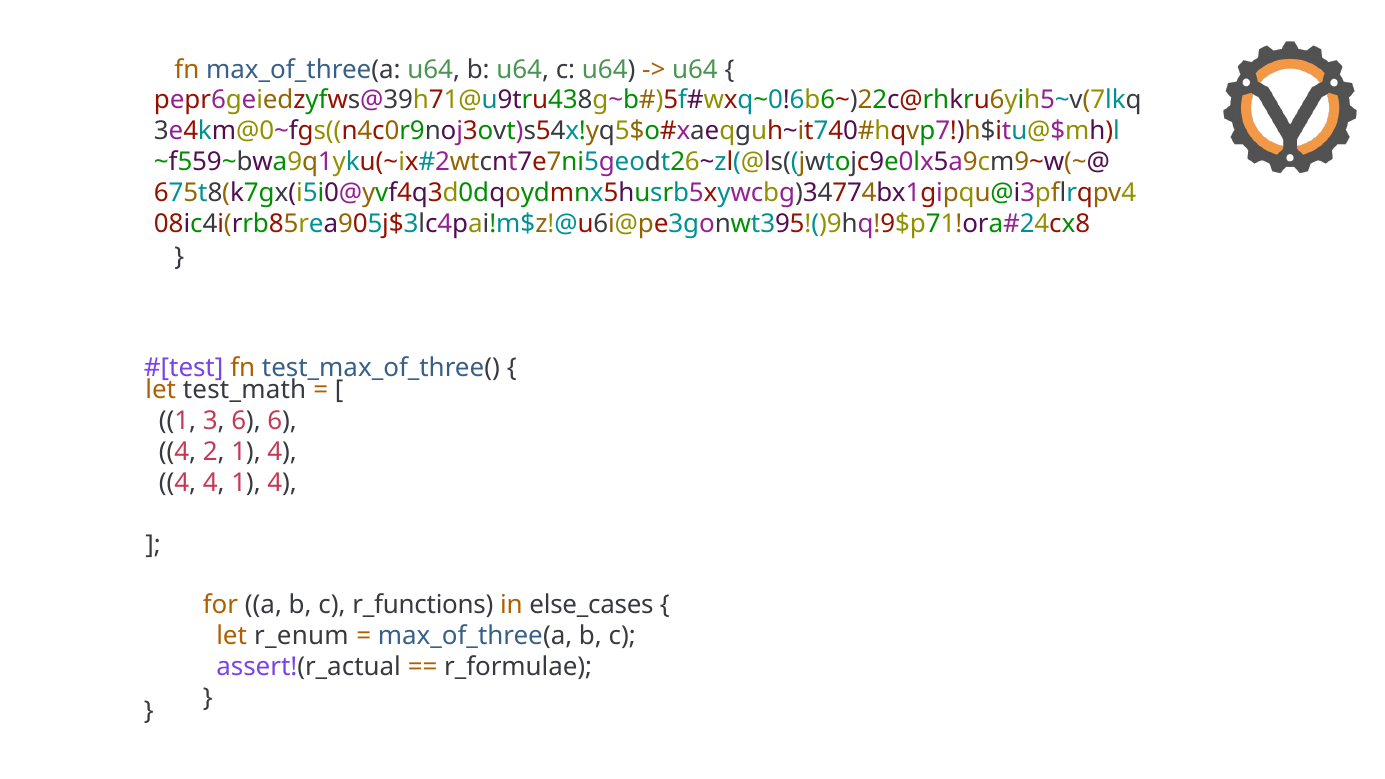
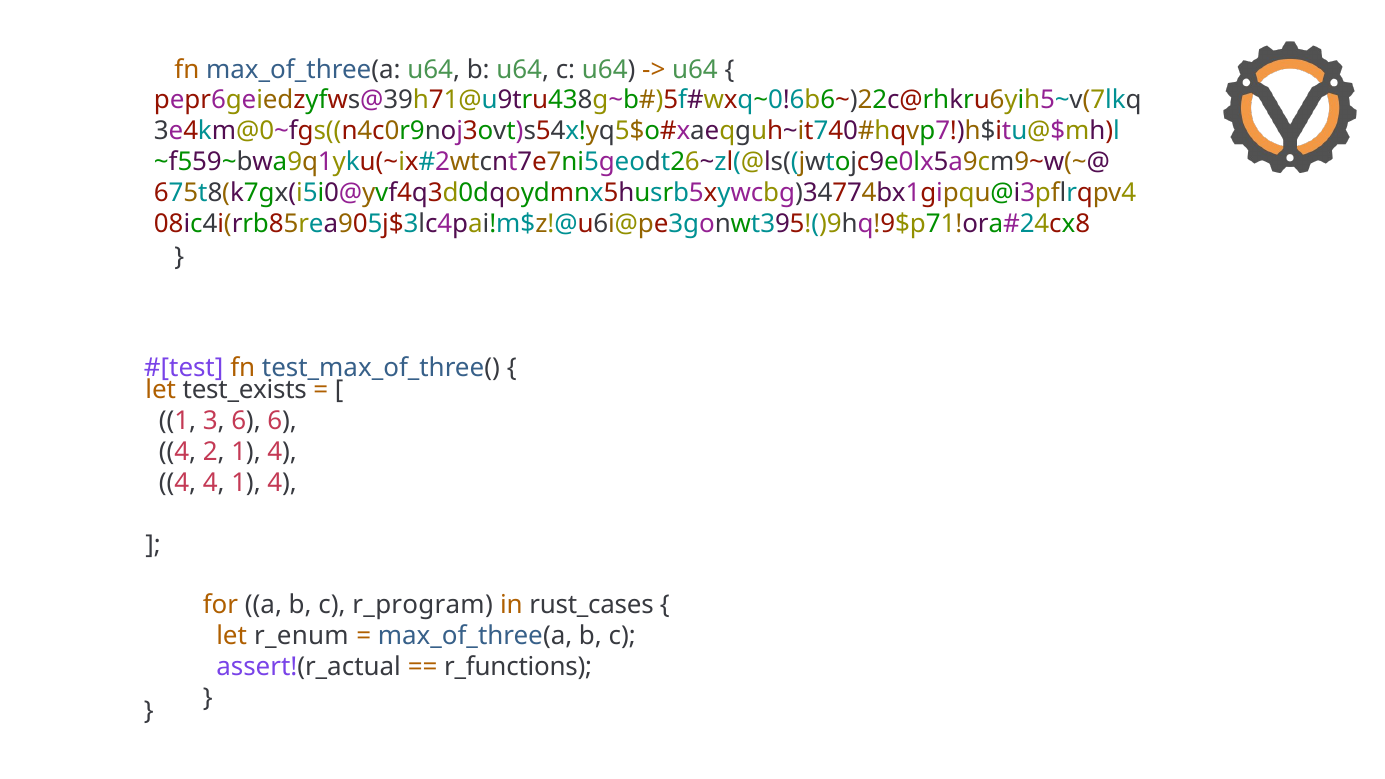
test_math: test_math -> test_exists
r_functions: r_functions -> r_program
else_cases: else_cases -> rust_cases
r_formulae: r_formulae -> r_functions
